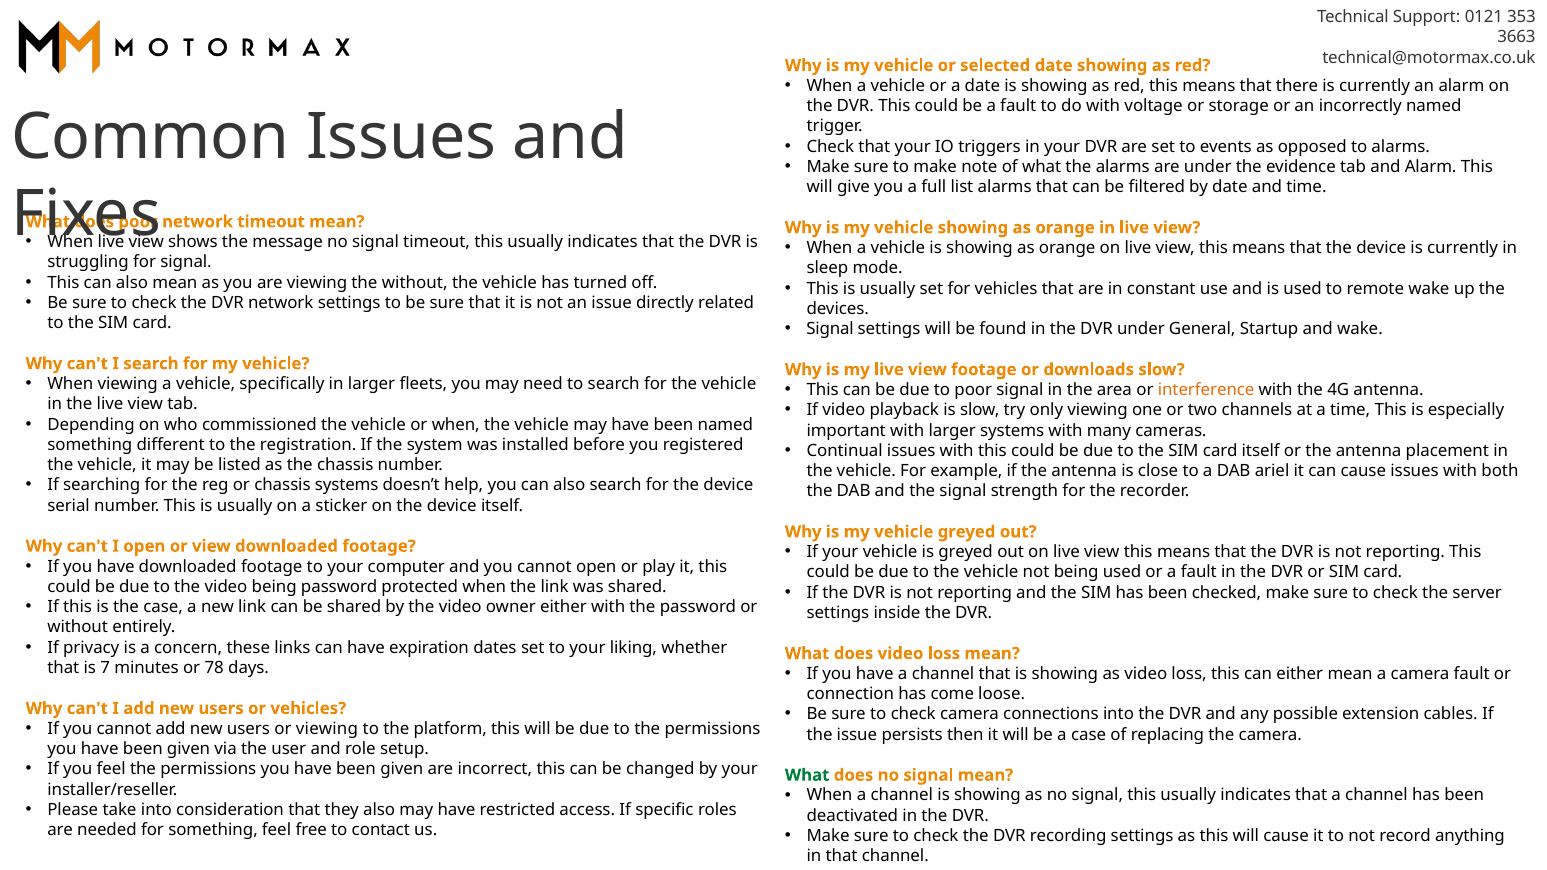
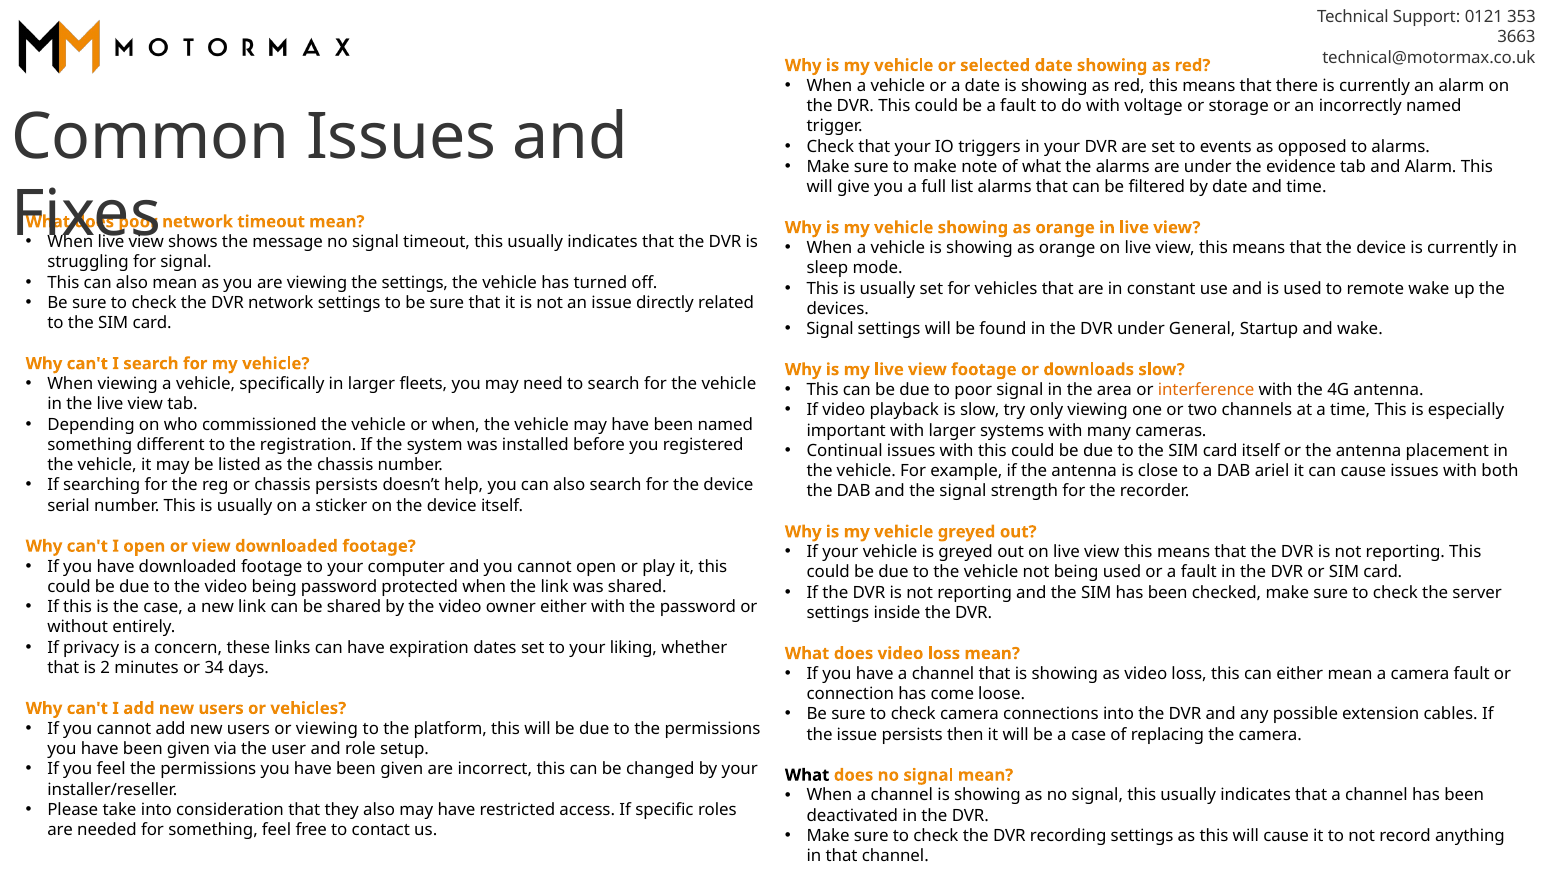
the without: without -> settings
chassis systems: systems -> persists
7: 7 -> 2
78: 78 -> 34
What at (807, 775) colour: green -> black
